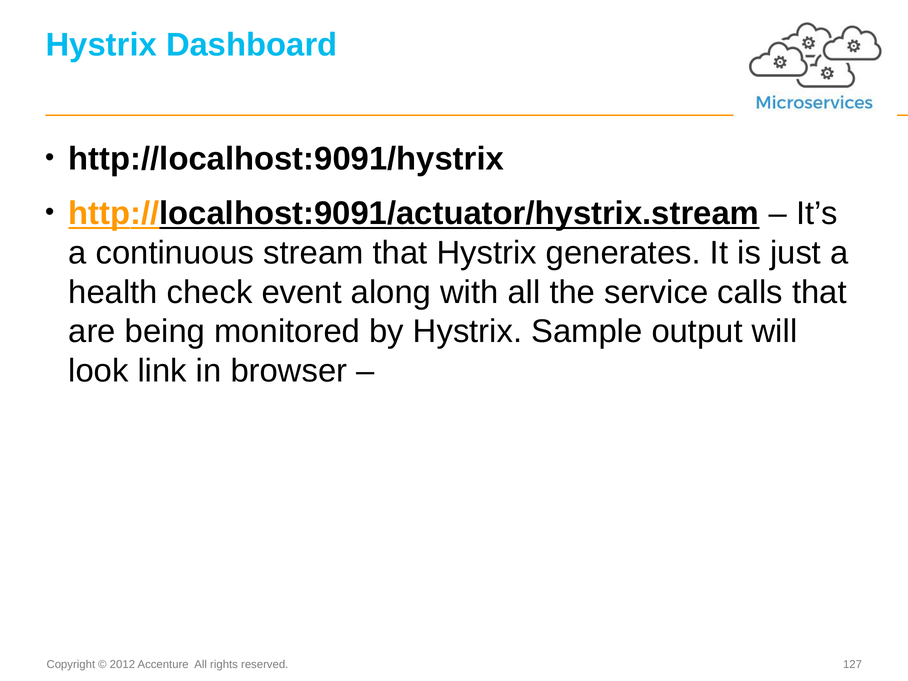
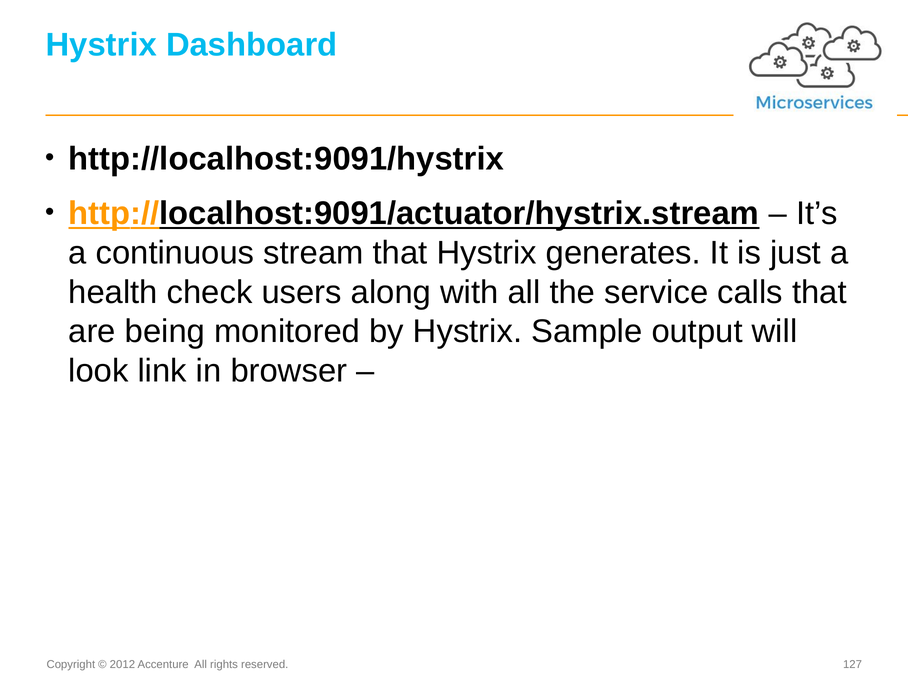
event: event -> users
